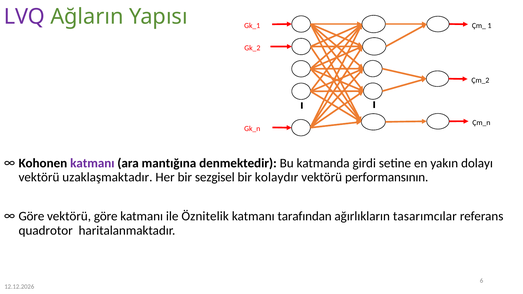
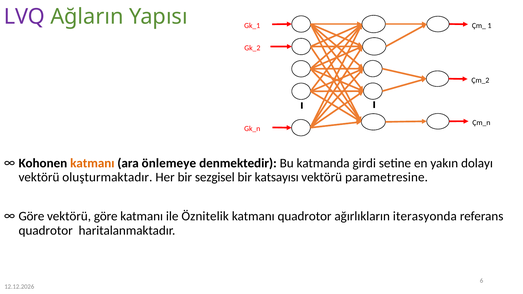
katmanı at (92, 163) colour: purple -> orange
mantığına: mantığına -> önlemeye
uzaklaşmaktadır: uzaklaşmaktadır -> oluşturmaktadır
kolaydır: kolaydır -> katsayısı
performansının: performansının -> parametresine
katmanı tarafından: tarafından -> quadrotor
tasarımcılar: tasarımcılar -> iterasyonda
